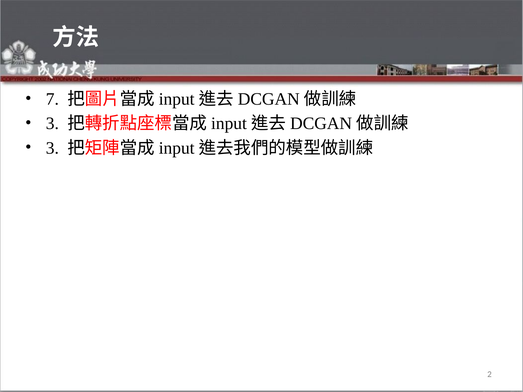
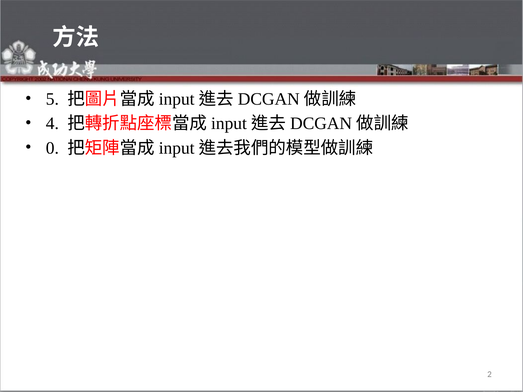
7: 7 -> 5
3 at (52, 124): 3 -> 4
3 at (52, 148): 3 -> 0
